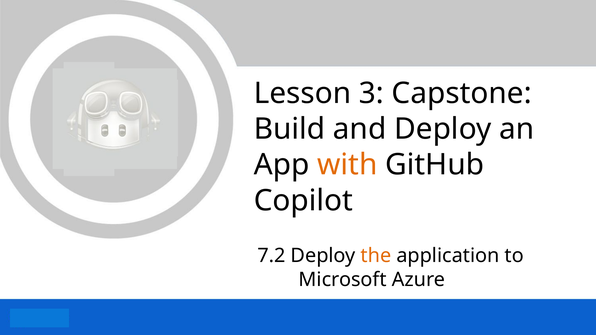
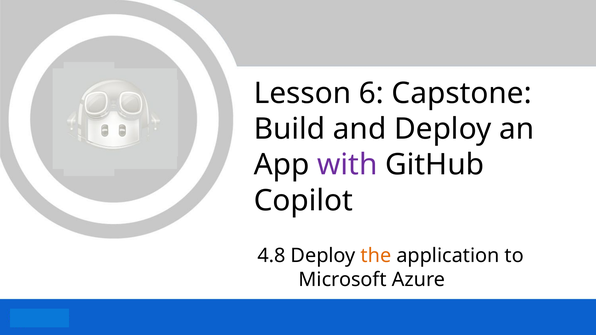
3: 3 -> 6
with colour: orange -> purple
7.2: 7.2 -> 4.8
